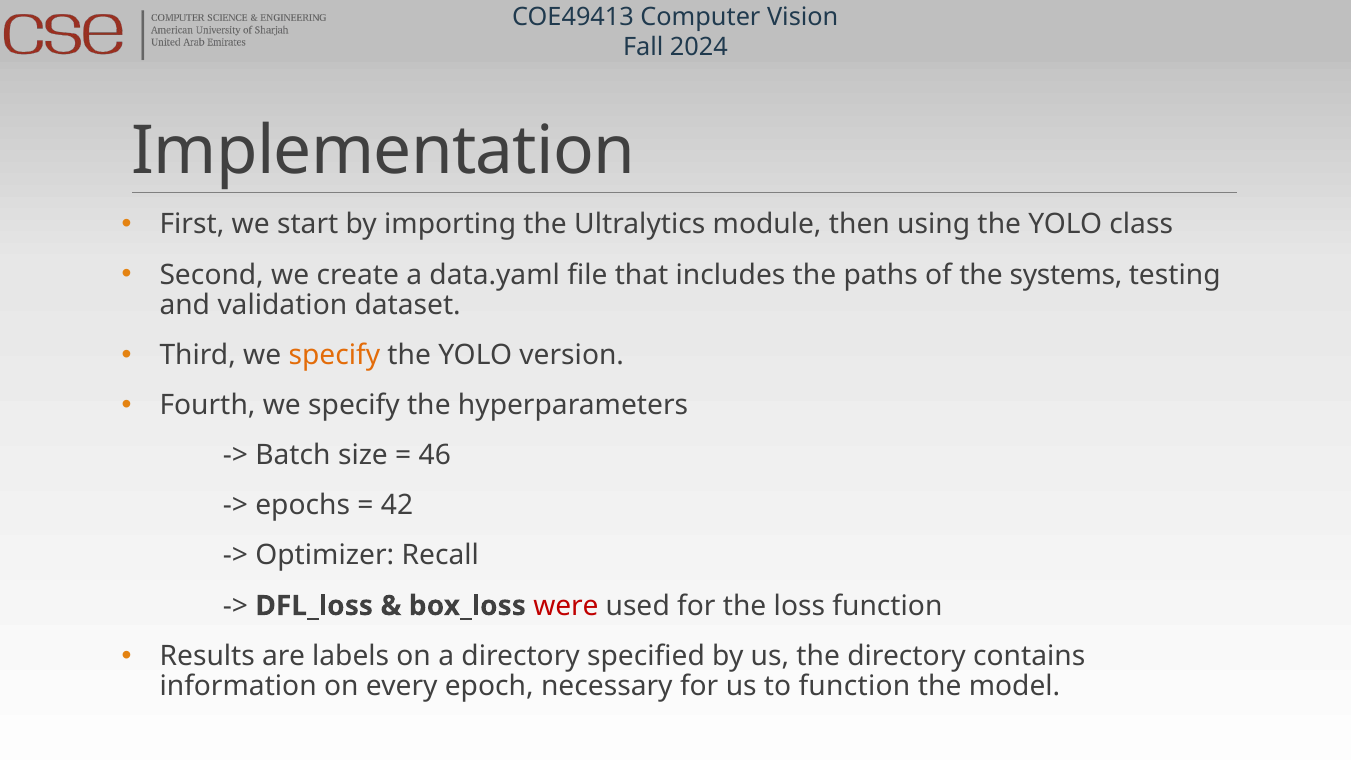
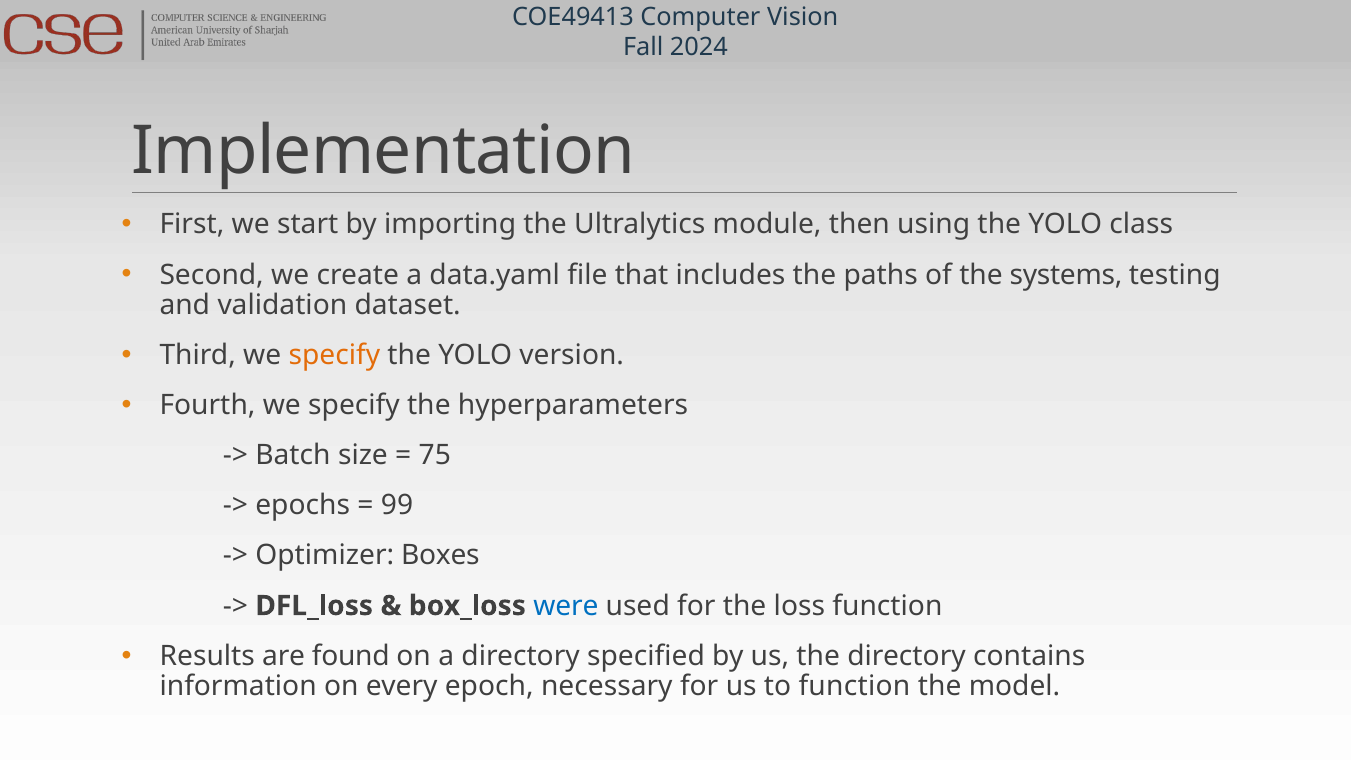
46: 46 -> 75
42: 42 -> 99
Recall: Recall -> Boxes
were colour: red -> blue
labels: labels -> found
